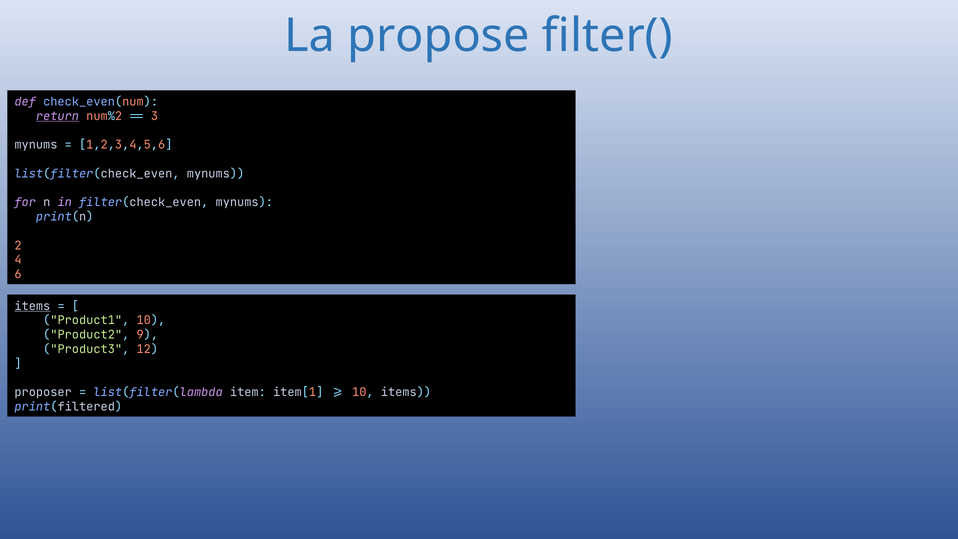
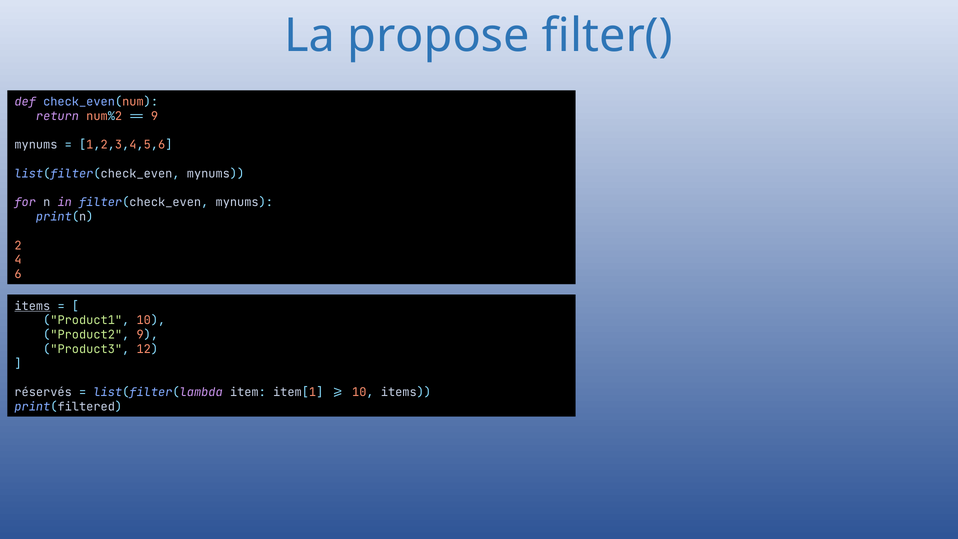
return underline: present -> none
3 at (155, 116): 3 -> 9
proposer: proposer -> réservés
